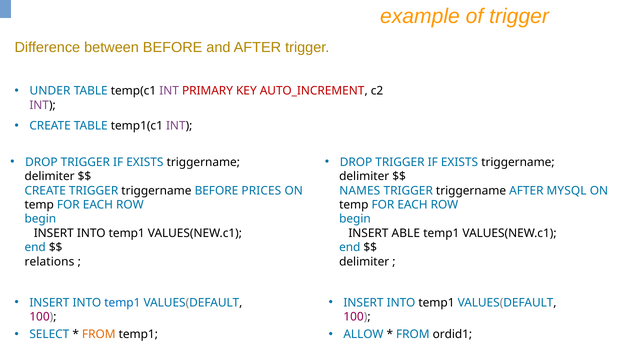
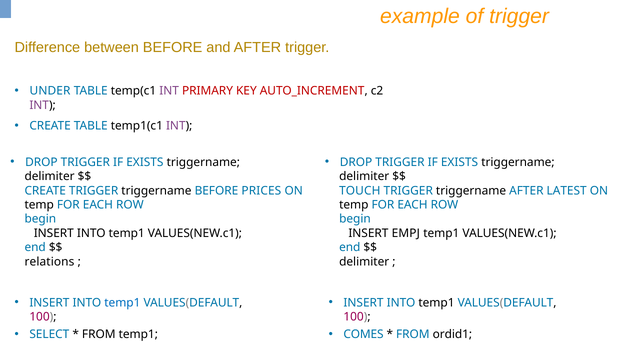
NAMES: NAMES -> TOUCH
MYSQL: MYSQL -> LATEST
ABLE: ABLE -> EMPJ
FROM at (99, 334) colour: orange -> black
ALLOW: ALLOW -> COMES
